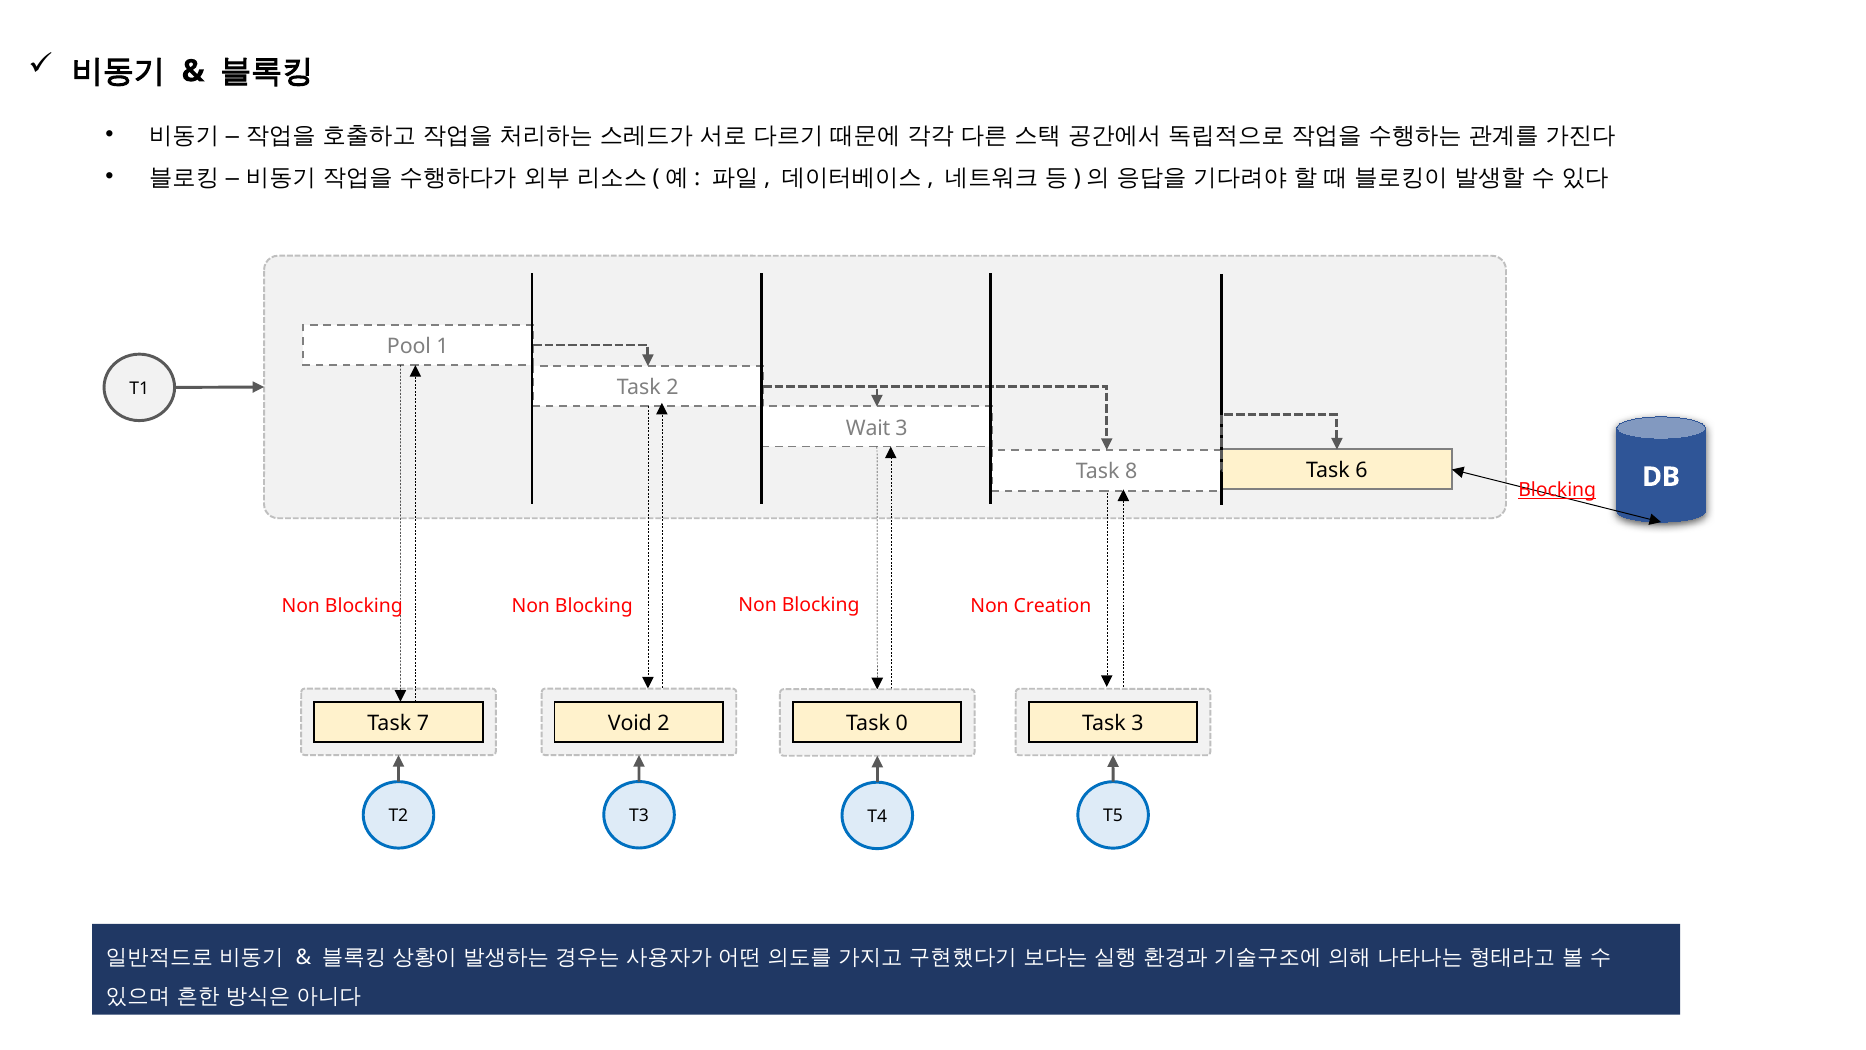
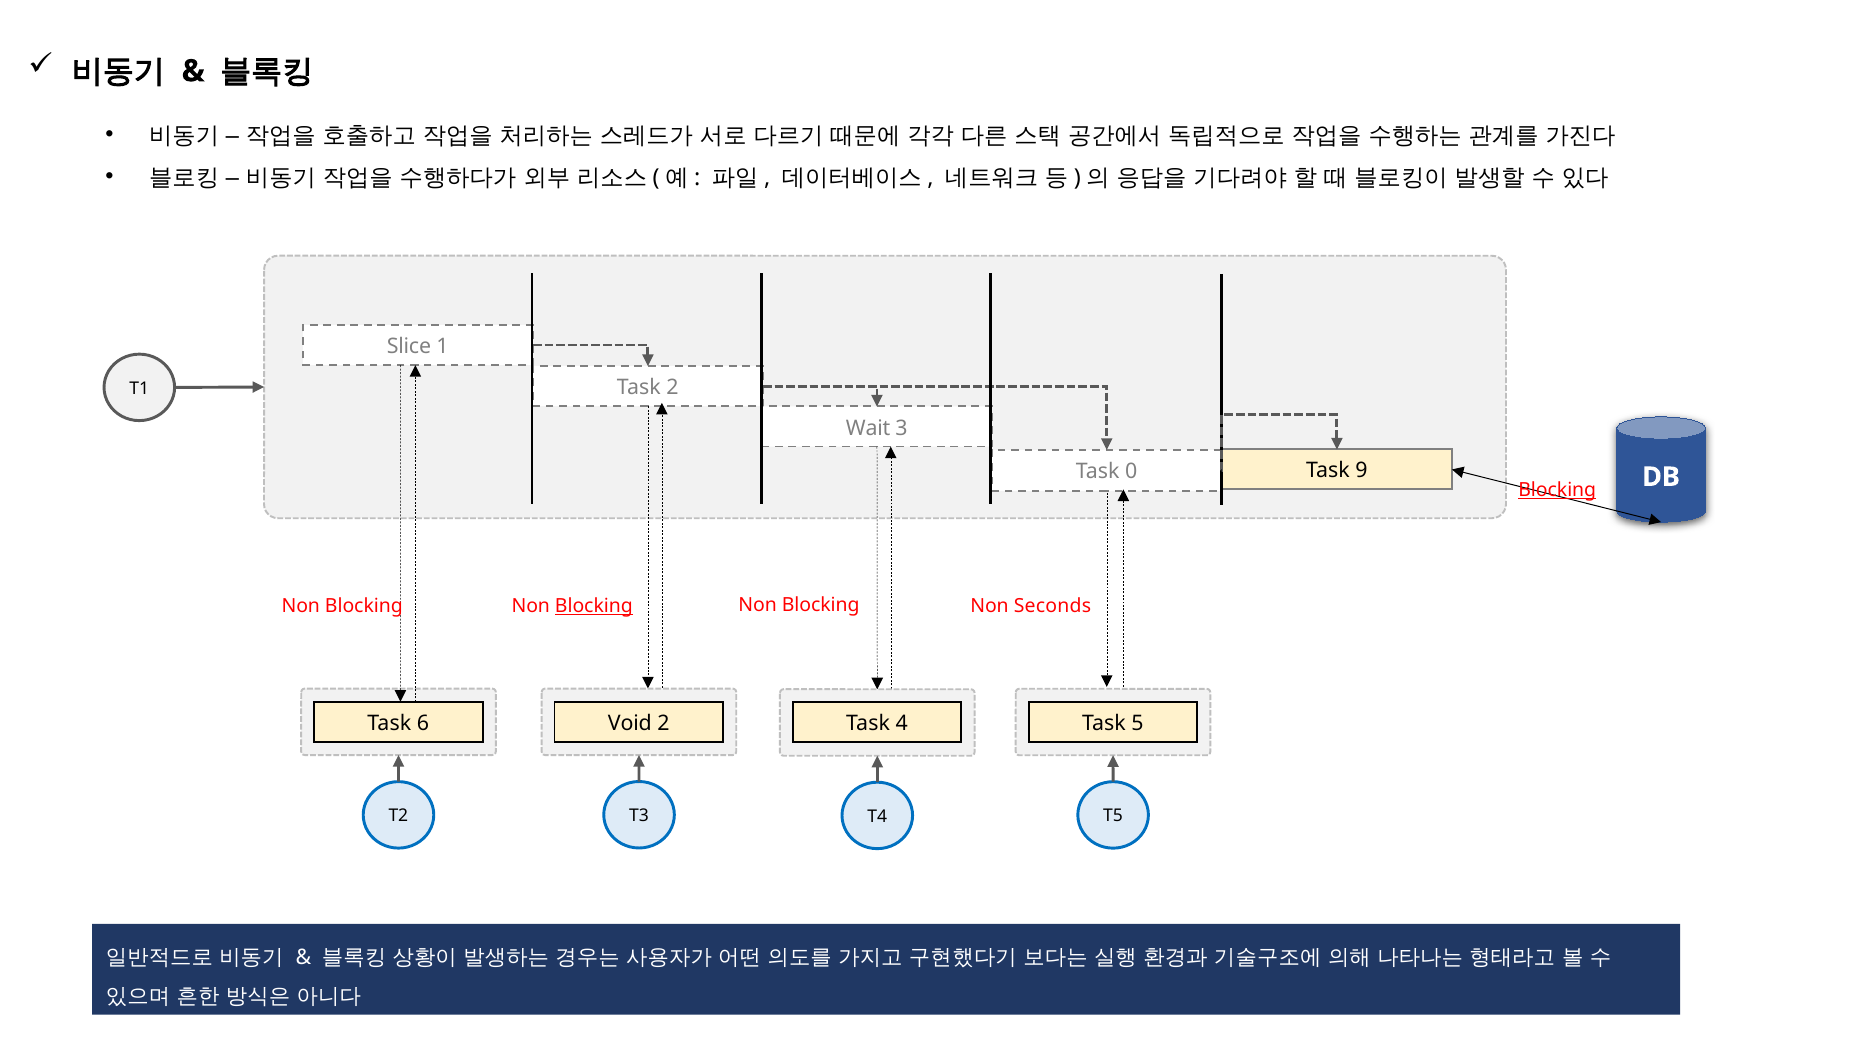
Pool: Pool -> Slice
8: 8 -> 0
6: 6 -> 9
Blocking at (594, 606) underline: none -> present
Creation: Creation -> Seconds
7: 7 -> 6
Task 3: 3 -> 5
0: 0 -> 4
